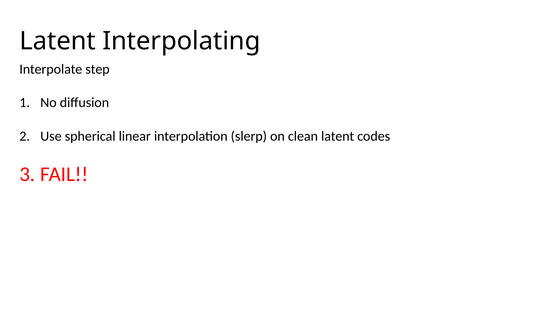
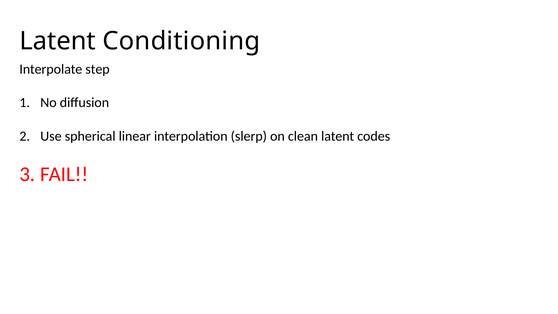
Interpolating: Interpolating -> Conditioning
